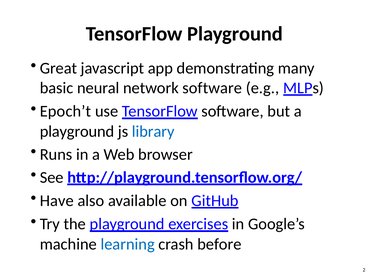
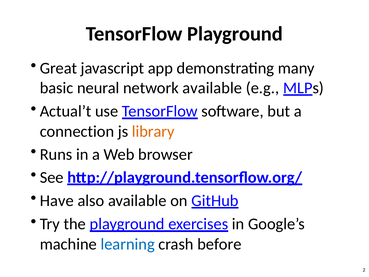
network software: software -> available
Epoch’t: Epoch’t -> Actual’t
playground at (77, 131): playground -> connection
library colour: blue -> orange
